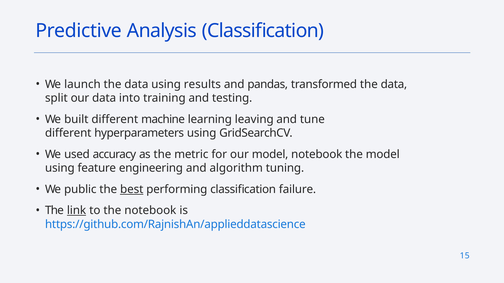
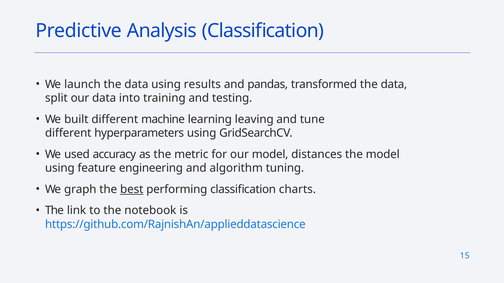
model notebook: notebook -> distances
public: public -> graph
failure: failure -> charts
link underline: present -> none
